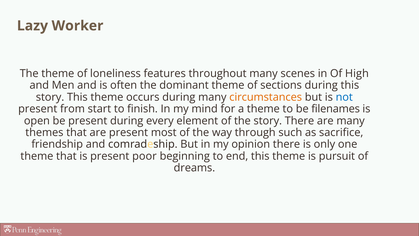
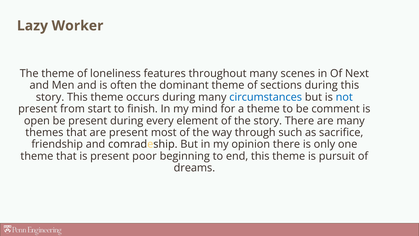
High: High -> Next
circumstances colour: orange -> blue
filenames: filenames -> comment
